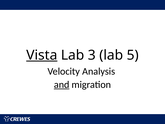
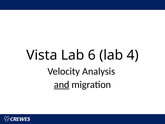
Vista underline: present -> none
3: 3 -> 6
5: 5 -> 4
